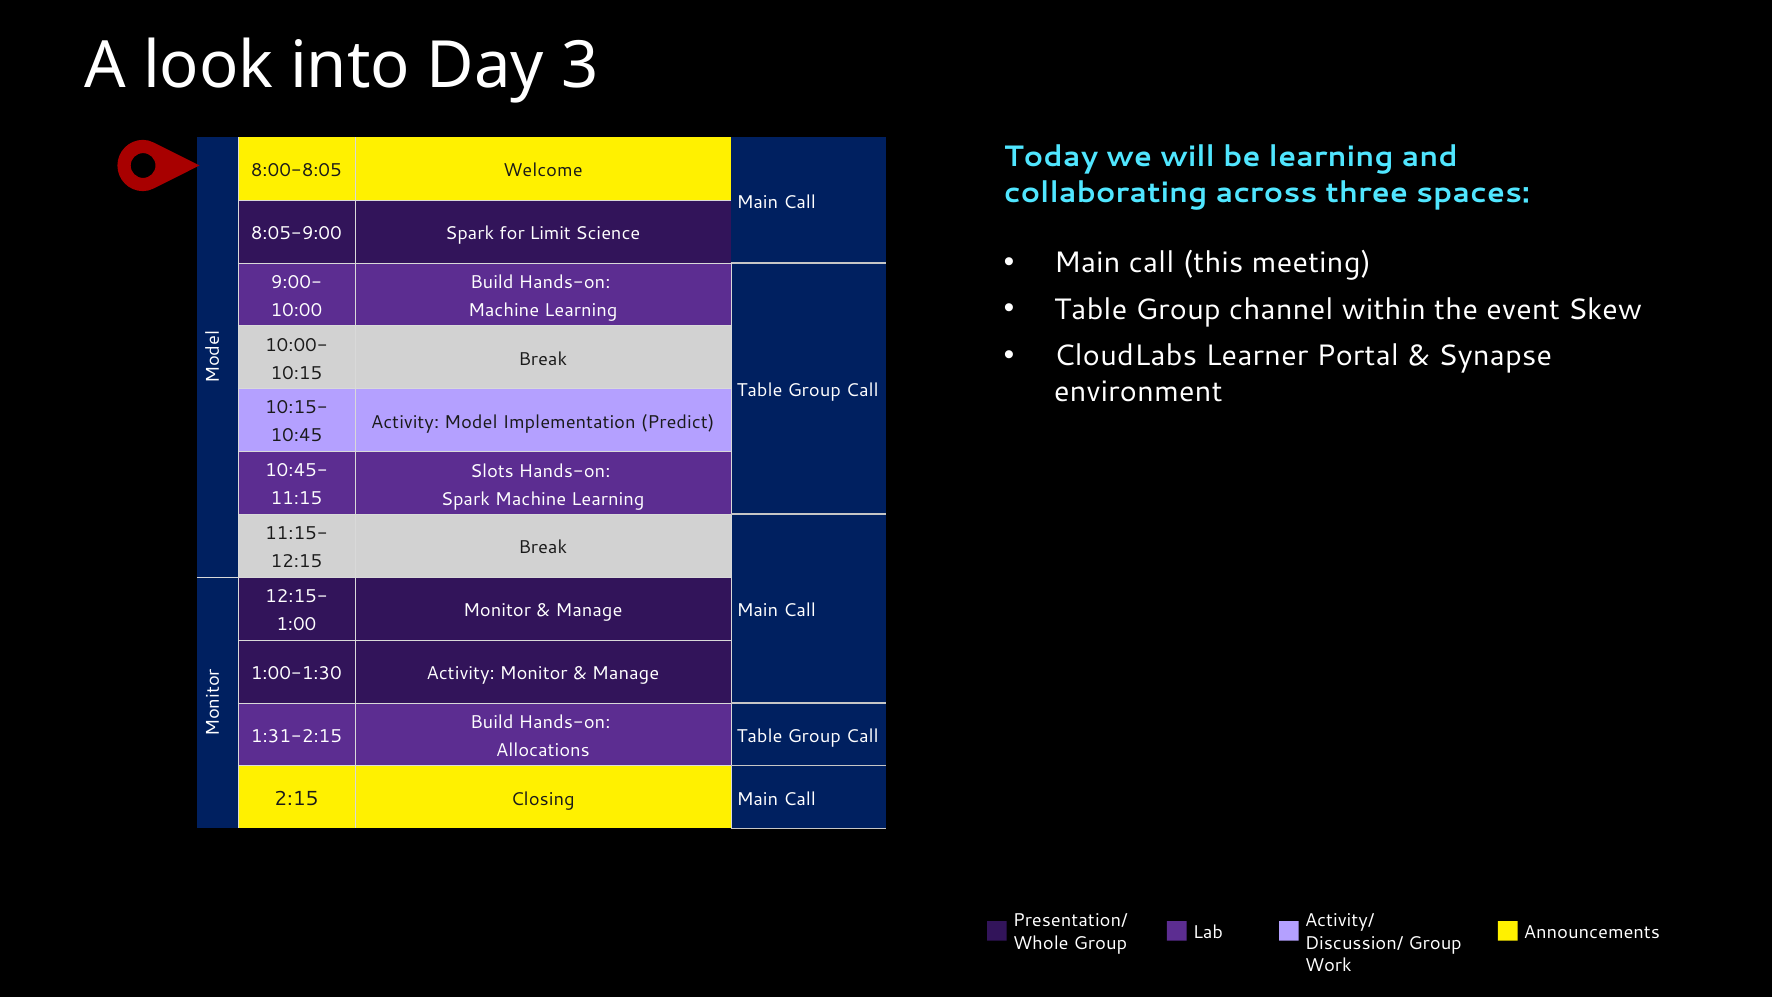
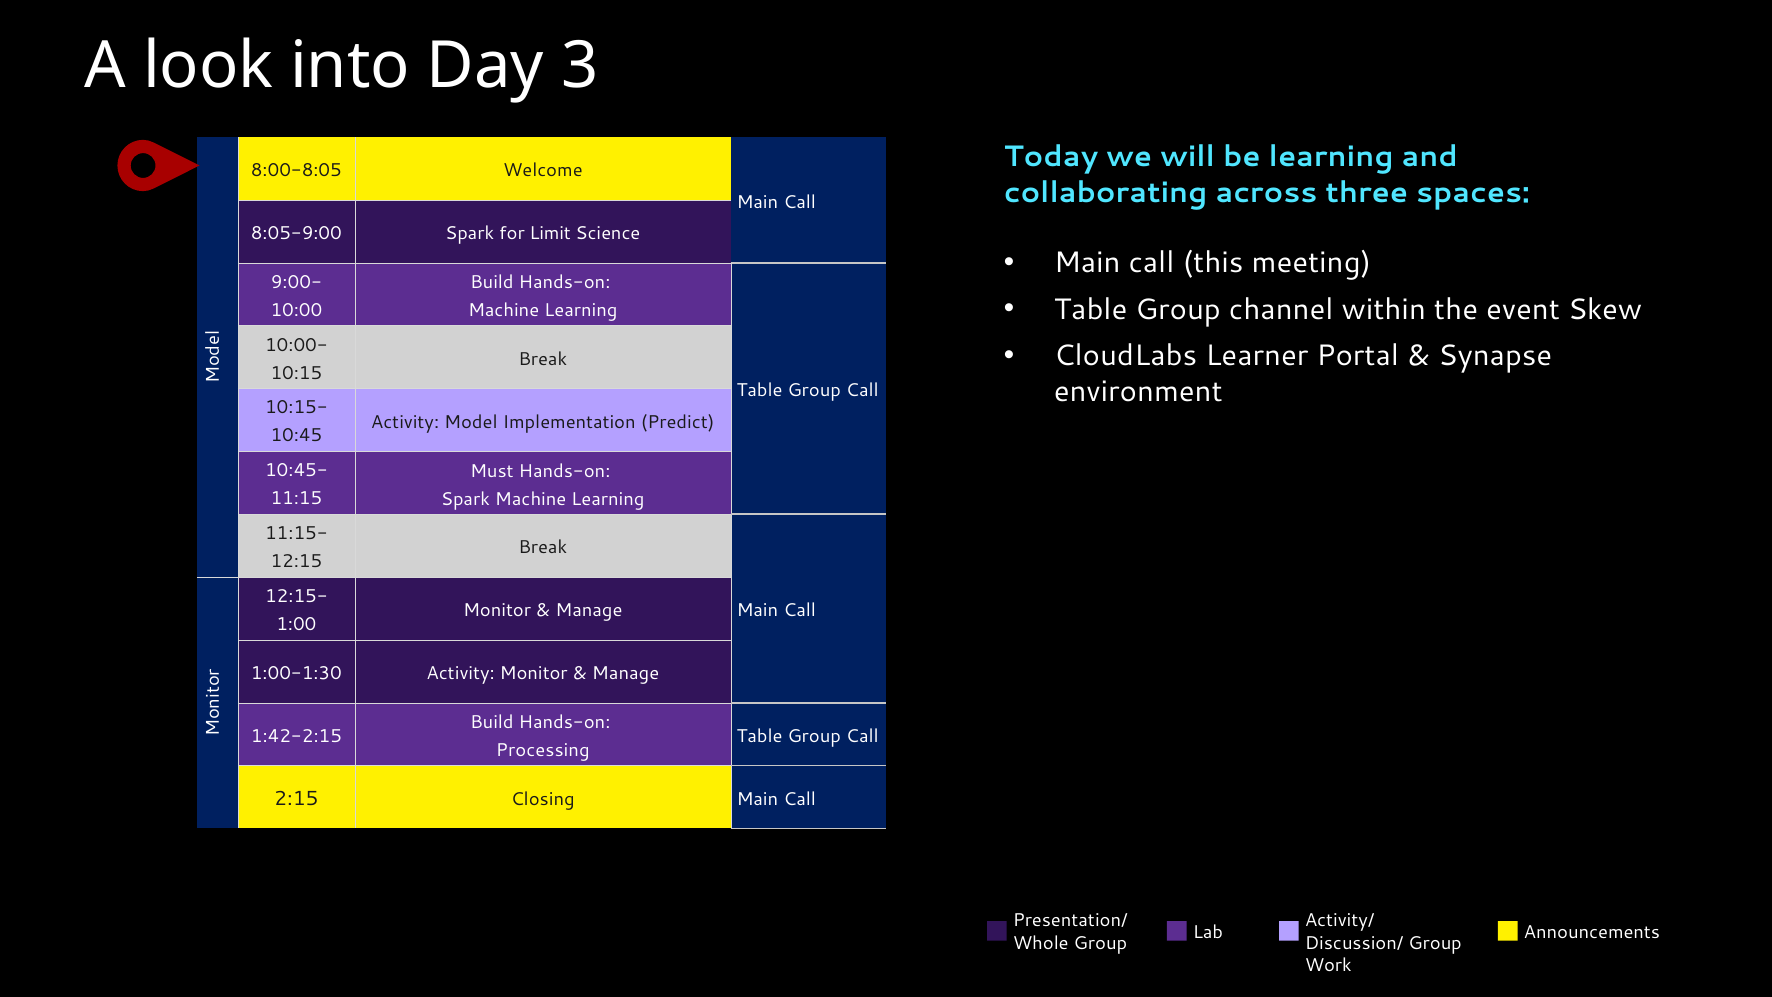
Slots: Slots -> Must
1:31-2:15: 1:31-2:15 -> 1:42-2:15
Allocations: Allocations -> Processing
